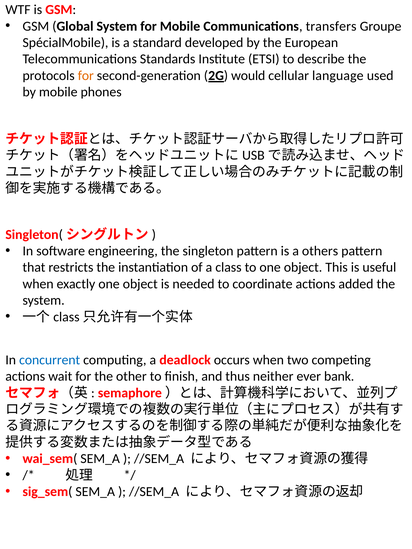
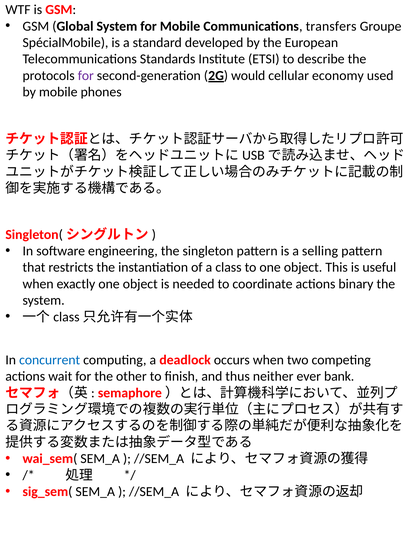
for at (86, 76) colour: orange -> purple
language: language -> economy
others: others -> selling
added: added -> binary
